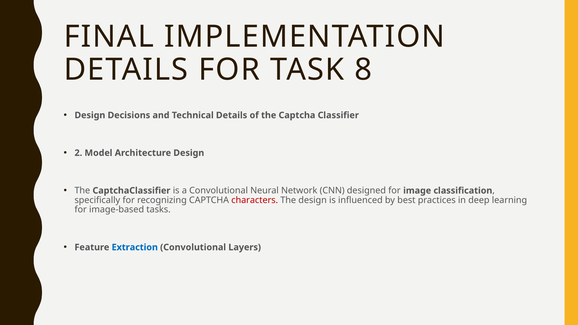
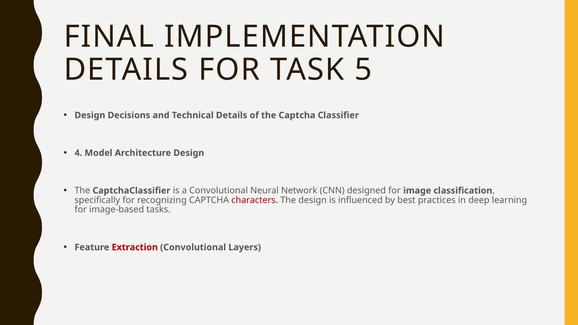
8: 8 -> 5
2: 2 -> 4
Extraction colour: blue -> red
